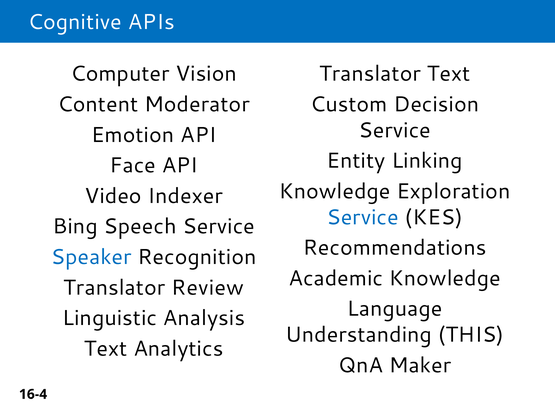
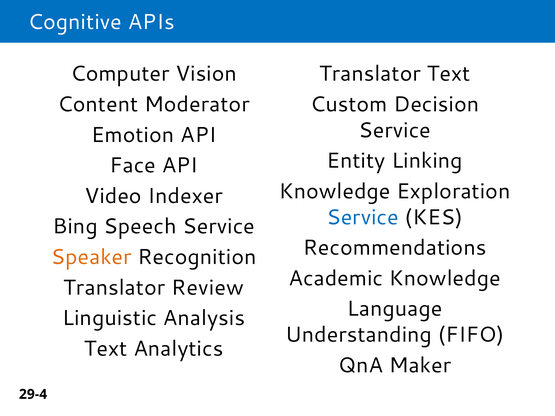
Speaker colour: blue -> orange
THIS: THIS -> FIFO
16-4: 16-4 -> 29-4
